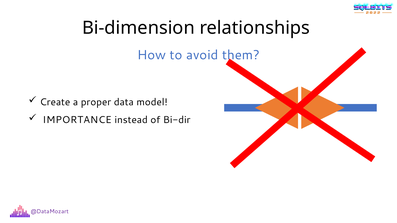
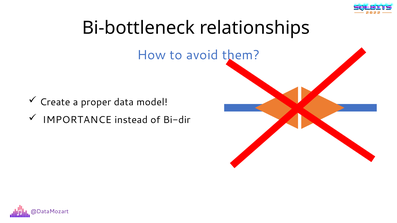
Bi-dimension: Bi-dimension -> Bi-bottleneck
